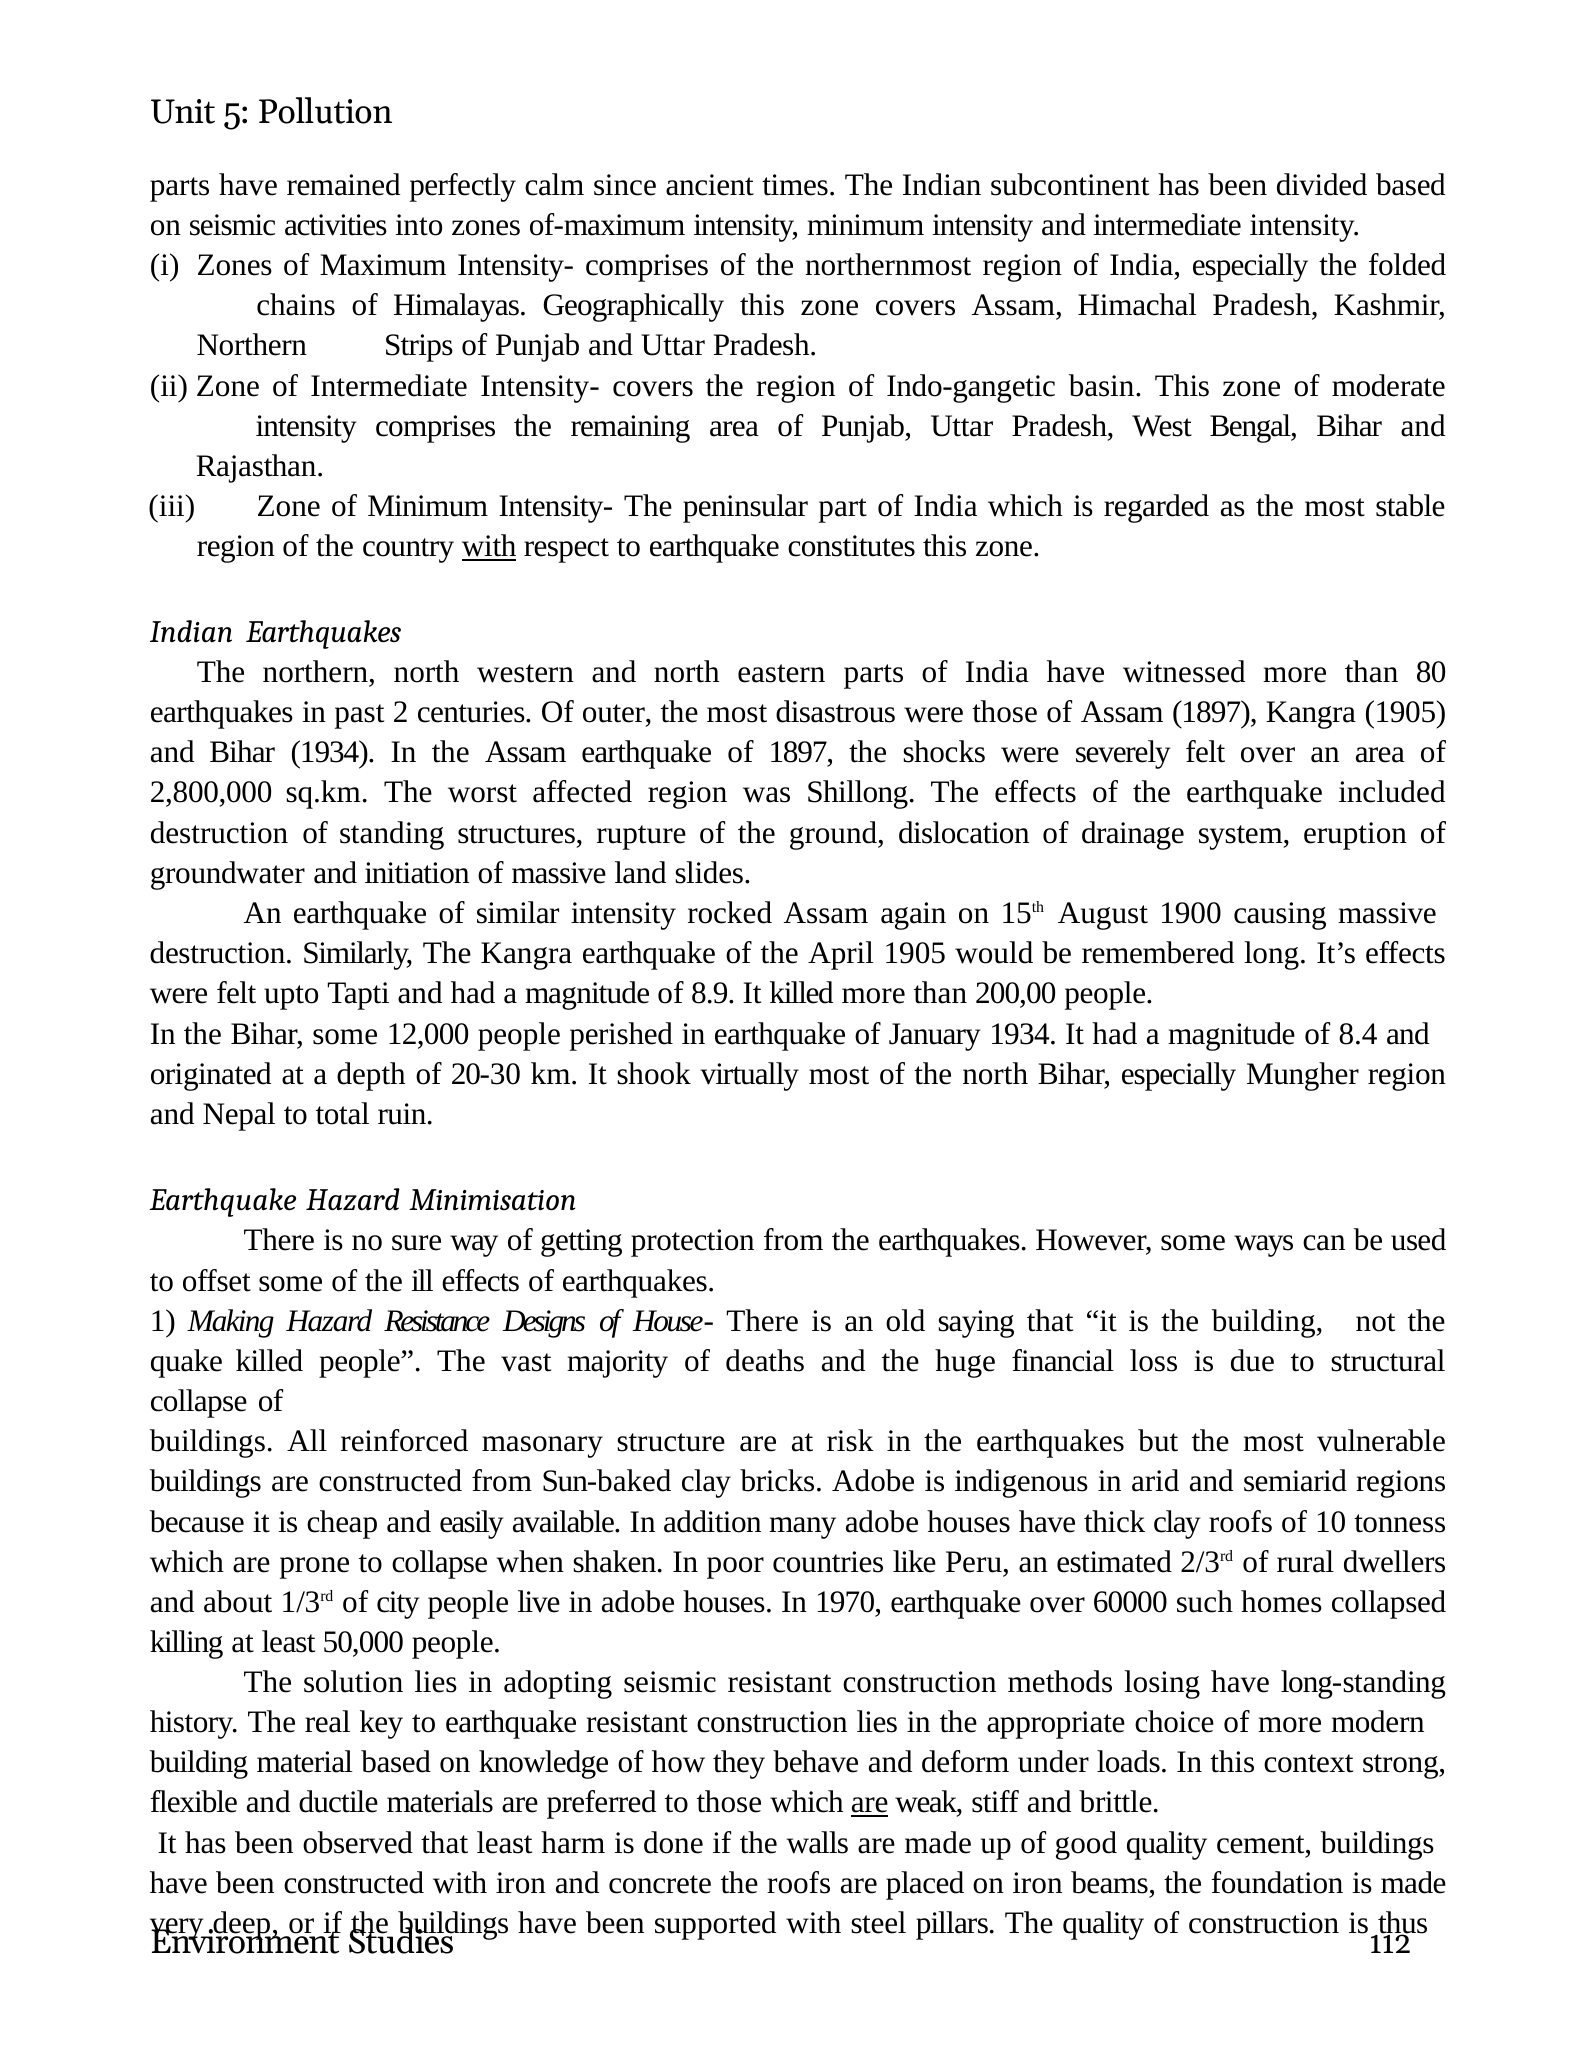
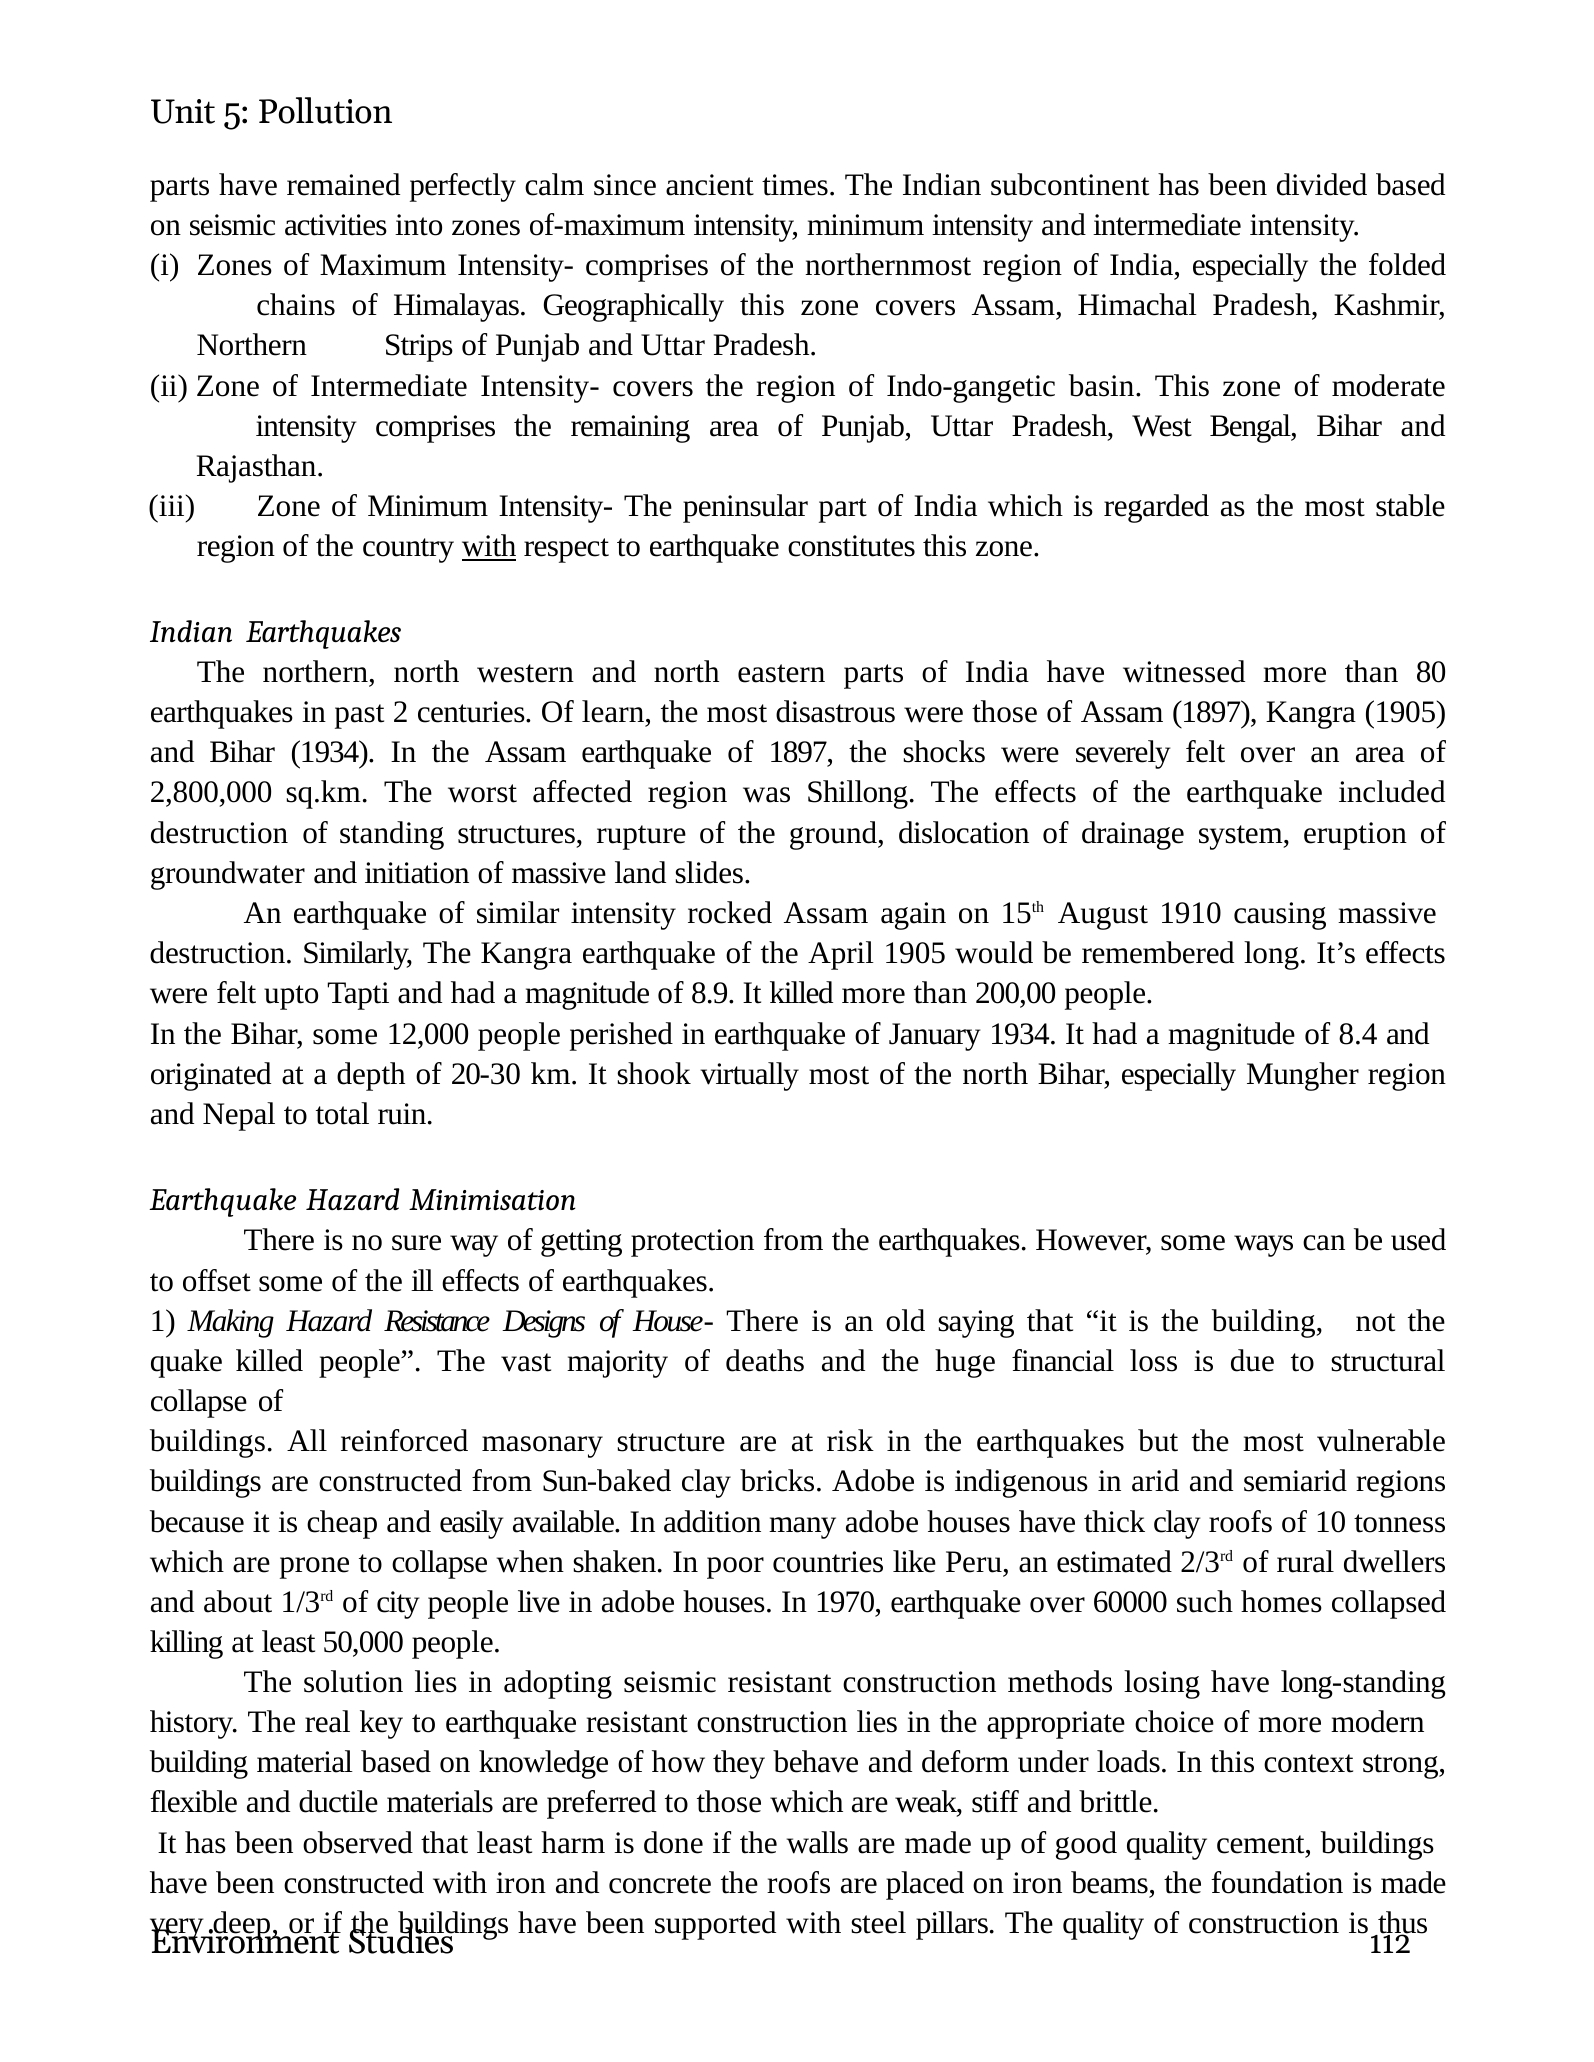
outer: outer -> learn
1900: 1900 -> 1910
are at (870, 1803) underline: present -> none
